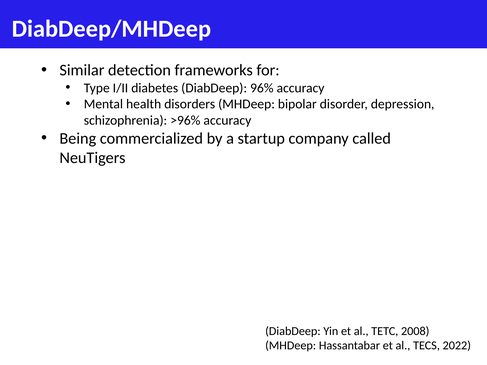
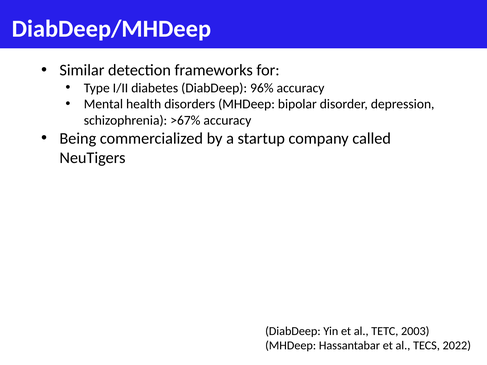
>96%: >96% -> >67%
2008: 2008 -> 2003
